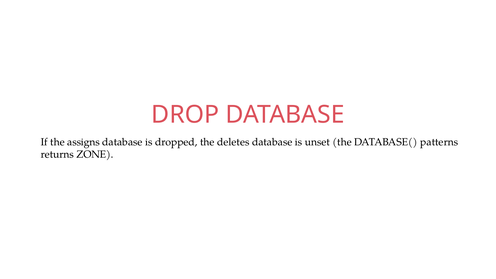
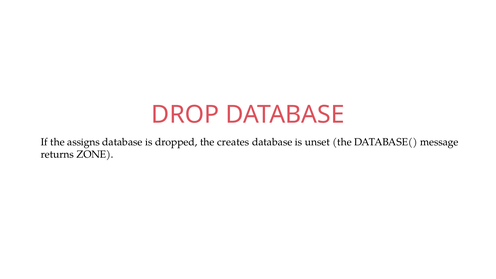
deletes: deletes -> creates
patterns: patterns -> message
